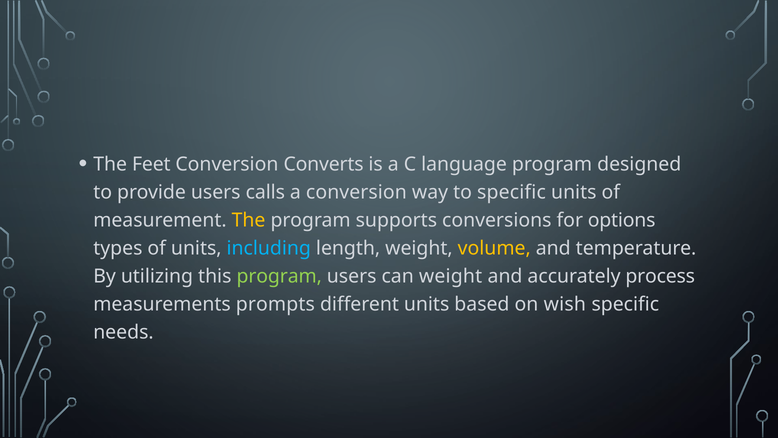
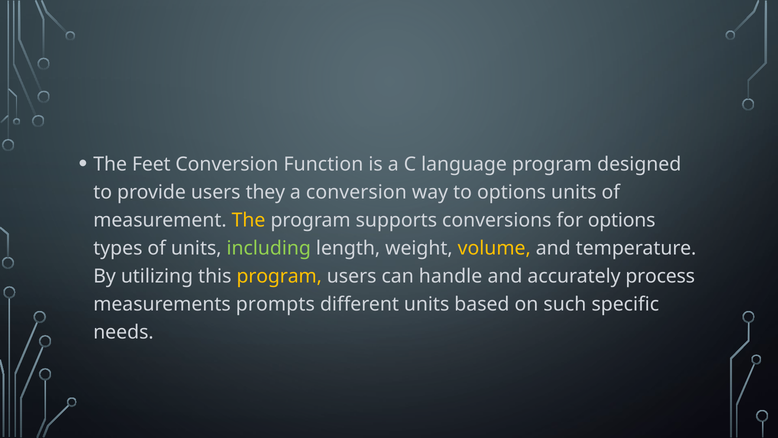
Converts: Converts -> Function
calls: calls -> they
to specific: specific -> options
including colour: light blue -> light green
program at (279, 276) colour: light green -> yellow
can weight: weight -> handle
wish: wish -> such
